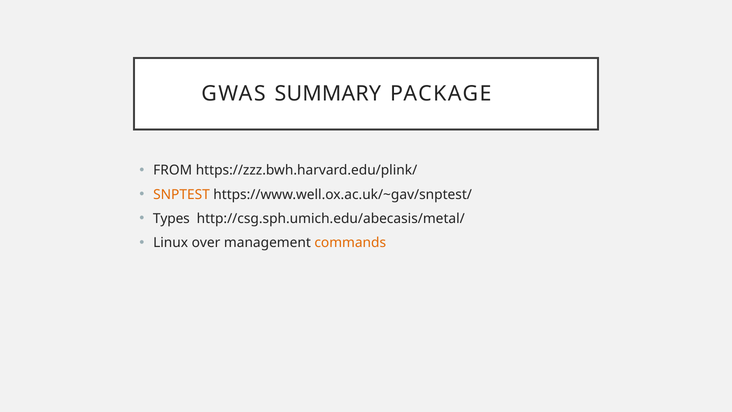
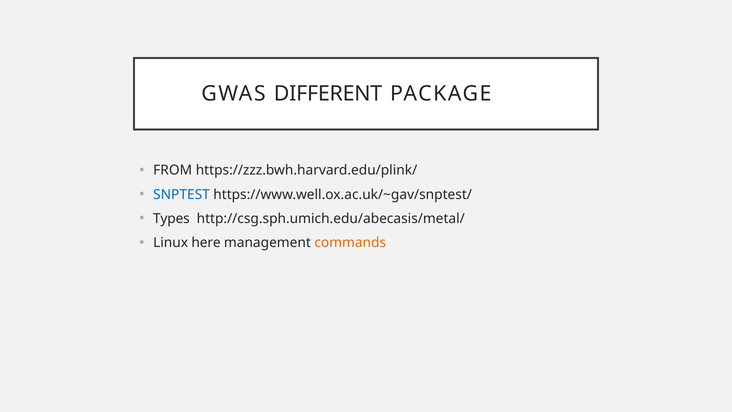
SUMMARY: SUMMARY -> DIFFERENT
SNPTEST colour: orange -> blue
over: over -> here
